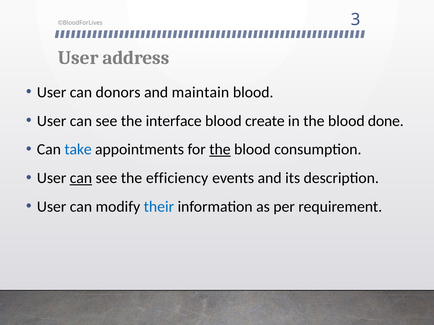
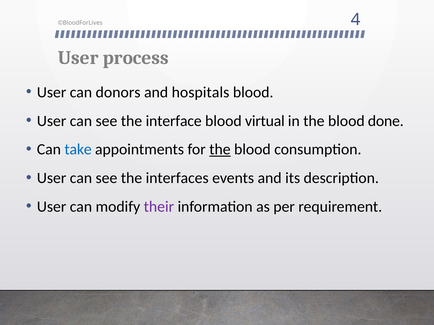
3: 3 -> 4
address: address -> process
maintain: maintain -> hospitals
create: create -> virtual
can at (81, 178) underline: present -> none
efficiency: efficiency -> interfaces
their colour: blue -> purple
